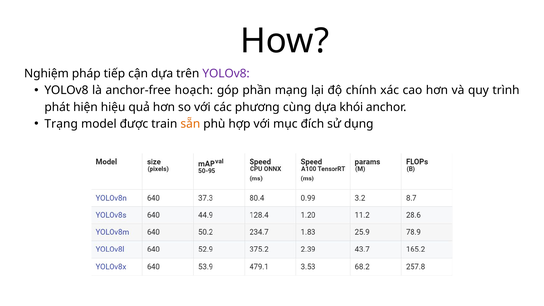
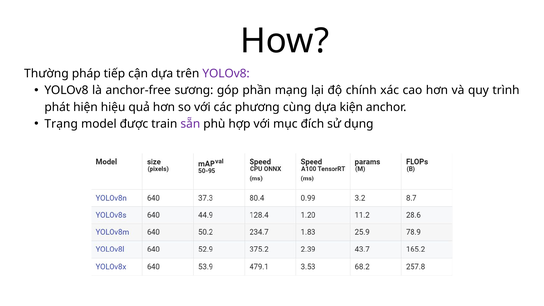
Nghiệm: Nghiệm -> Thường
hoạch: hoạch -> sương
khói: khói -> kiện
sẵn colour: orange -> purple
